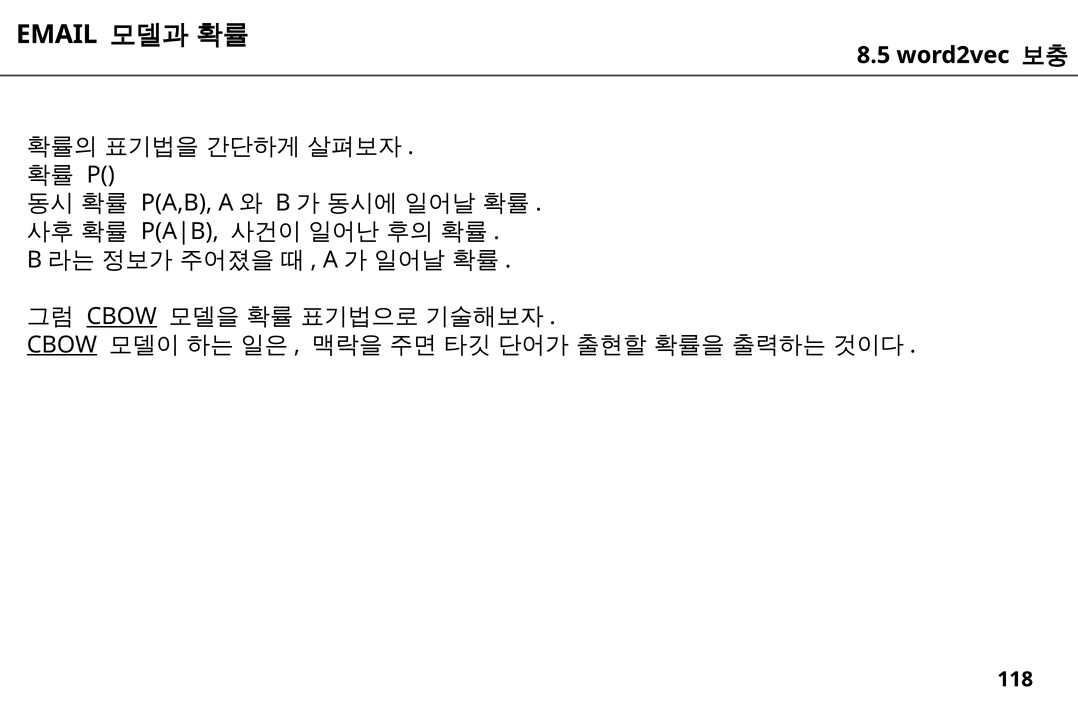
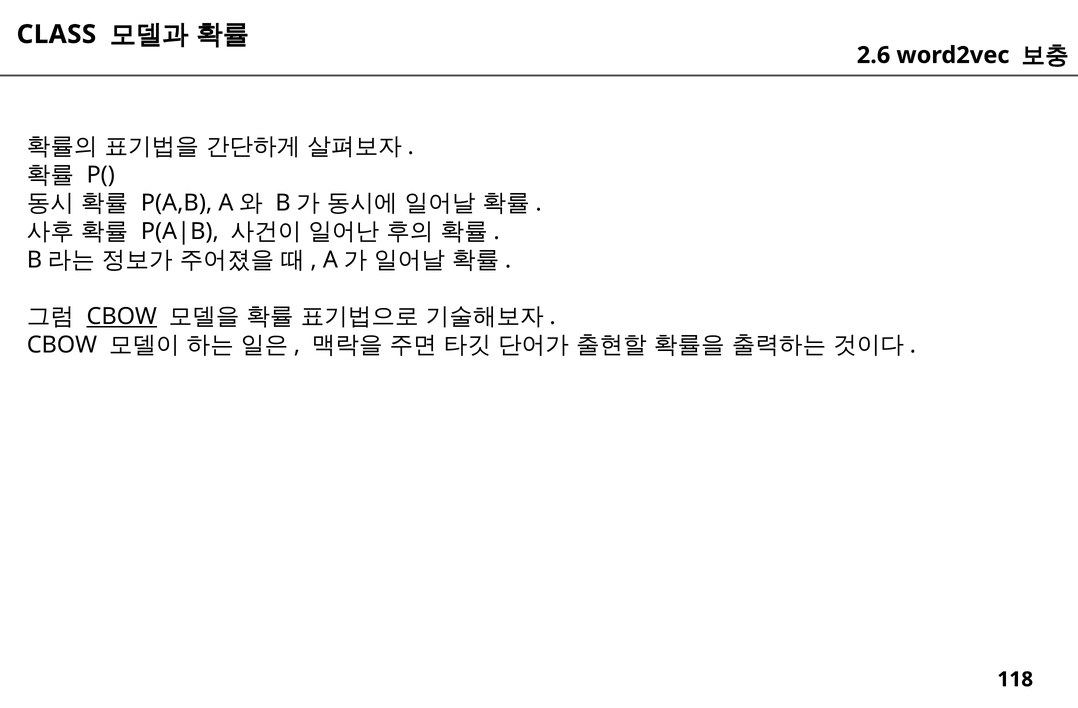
EMAIL: EMAIL -> CLASS
8.5: 8.5 -> 2.6
CBOW at (62, 345) underline: present -> none
